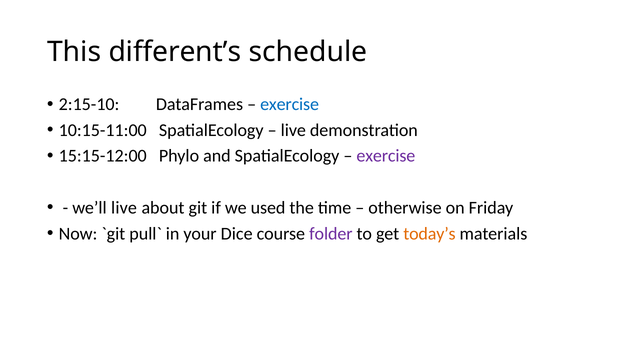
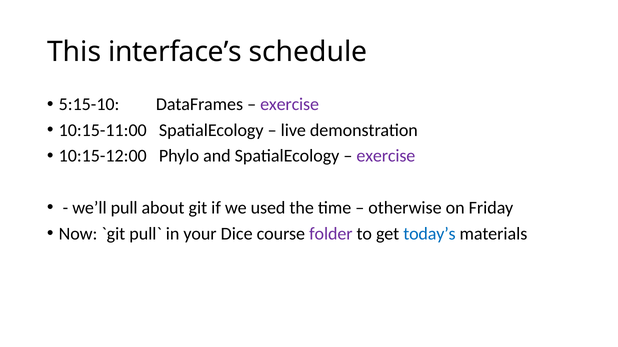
different’s: different’s -> interface’s
2:15-10: 2:15-10 -> 5:15-10
exercise at (290, 104) colour: blue -> purple
15:15-12:00: 15:15-12:00 -> 10:15-12:00
we’ll live: live -> pull
today’s colour: orange -> blue
